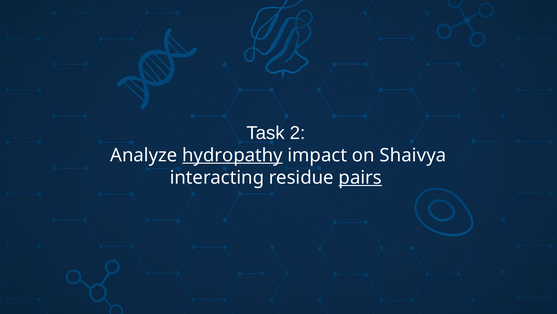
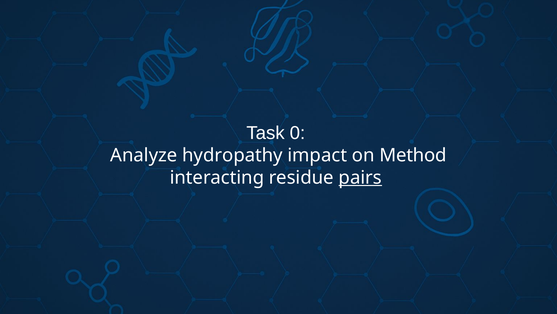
2: 2 -> 0
hydropathy underline: present -> none
Shaivya: Shaivya -> Method
